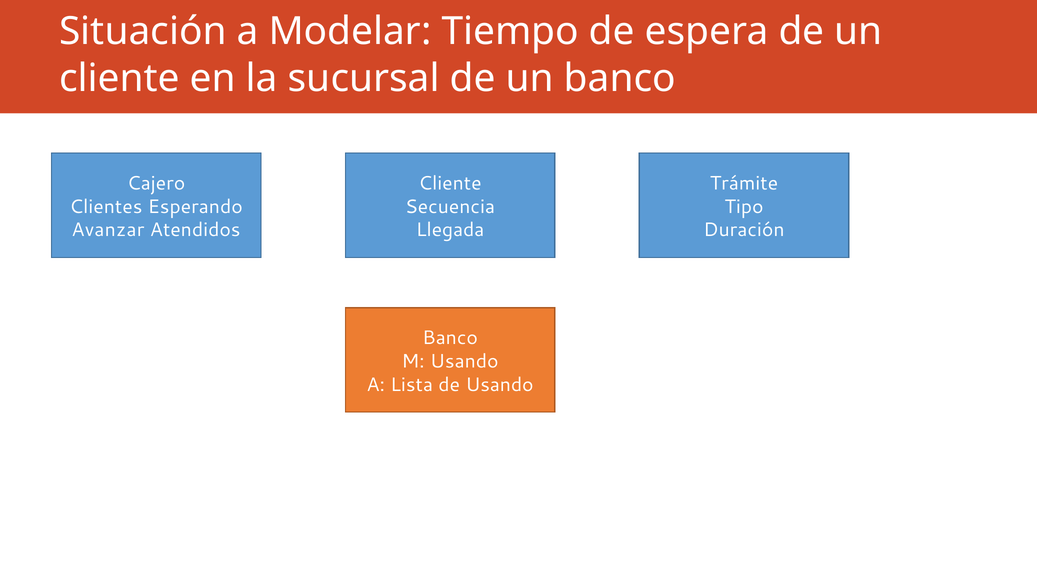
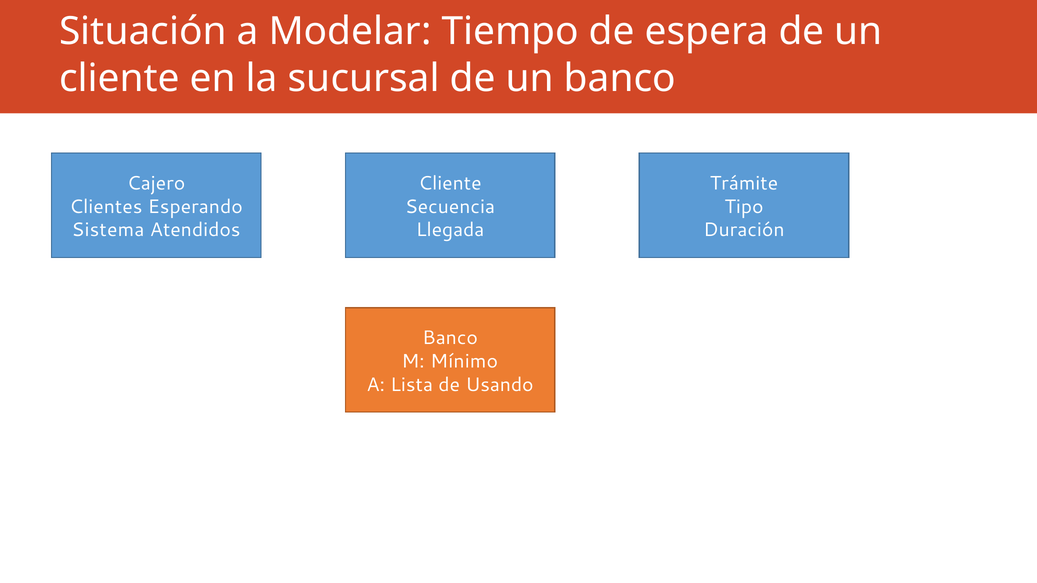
Avanzar: Avanzar -> Sistema
M Usando: Usando -> Mínimo
